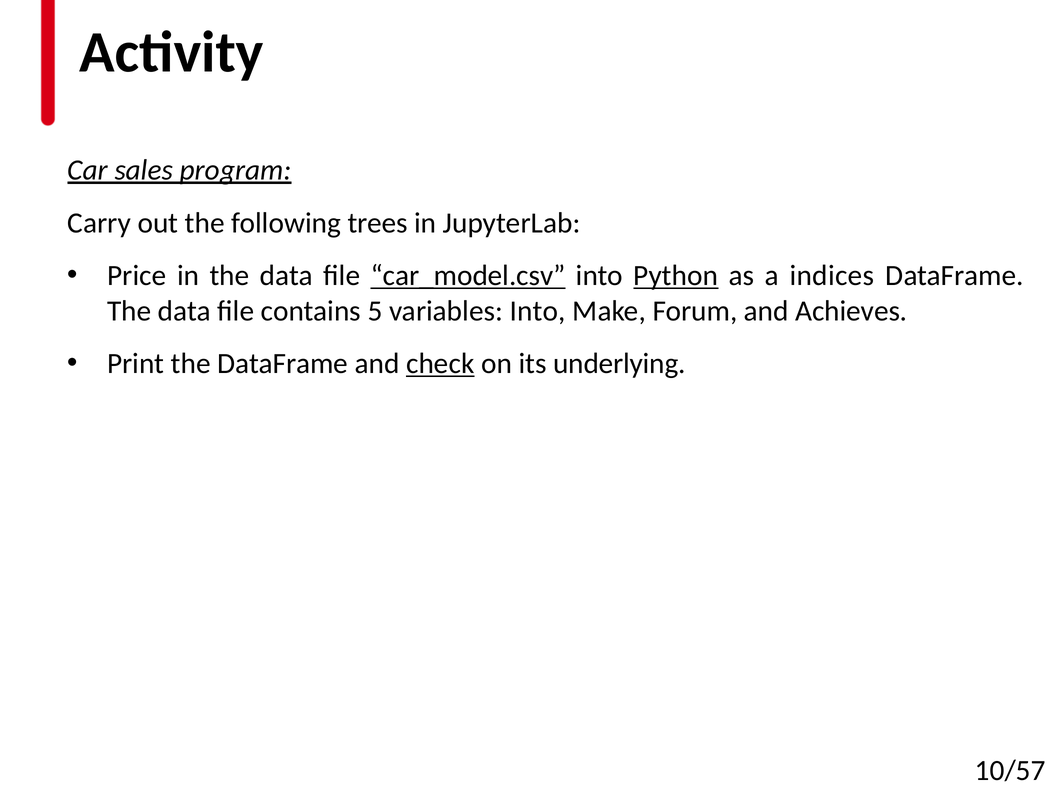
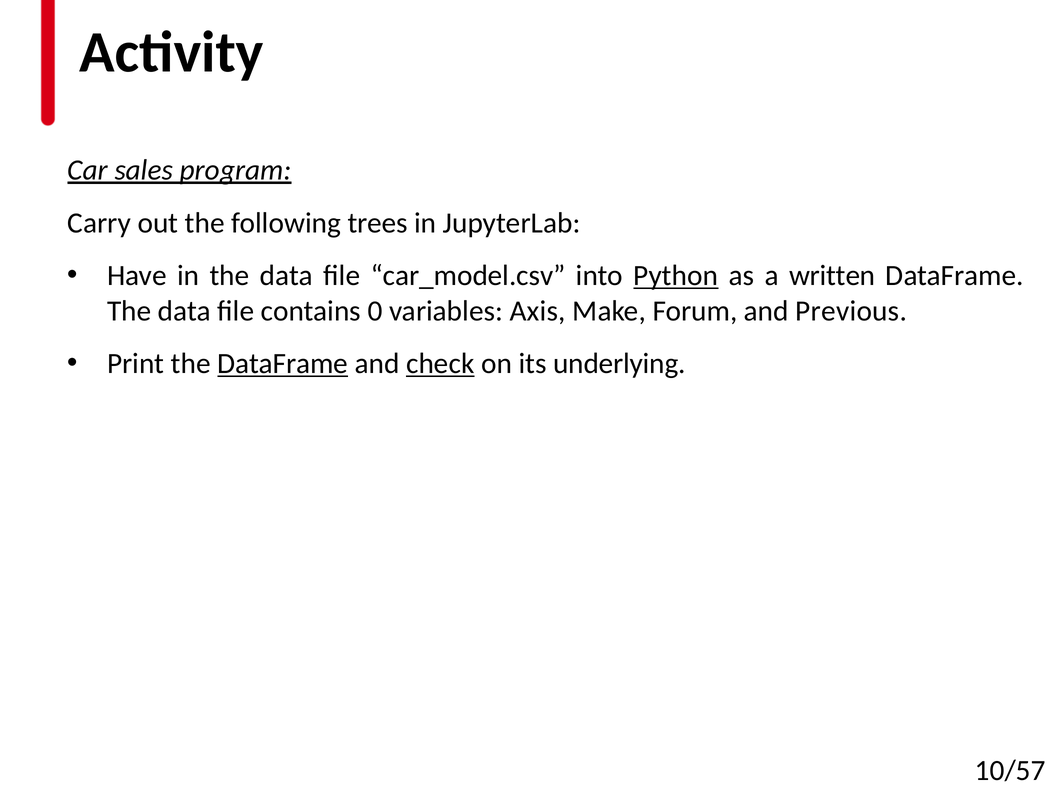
Price: Price -> Have
car_model.csv underline: present -> none
indices: indices -> written
5: 5 -> 0
variables Into: Into -> Axis
Achieves: Achieves -> Previous
DataFrame at (283, 364) underline: none -> present
